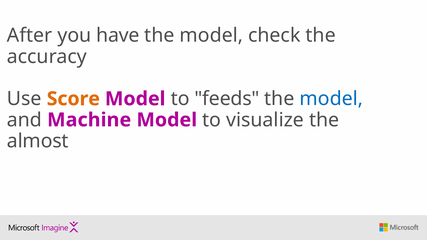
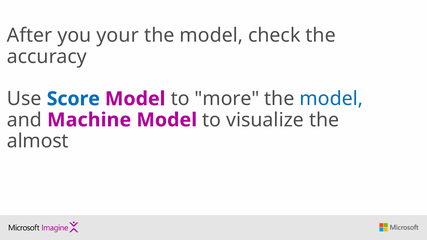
have: have -> your
Score colour: orange -> blue
feeds: feeds -> more
